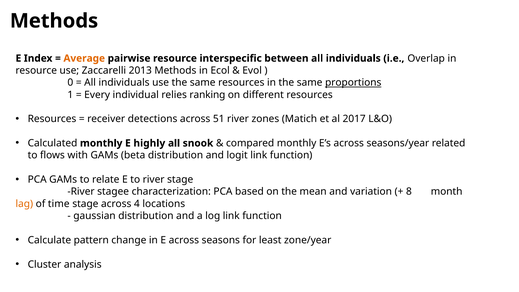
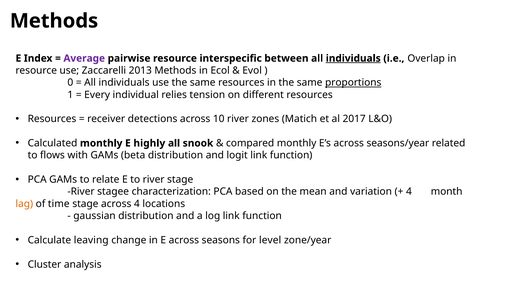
Average colour: orange -> purple
individuals at (353, 58) underline: none -> present
ranking: ranking -> tension
51: 51 -> 10
8 at (409, 192): 8 -> 4
pattern: pattern -> leaving
least: least -> level
